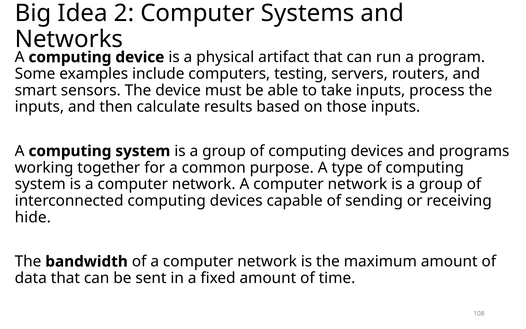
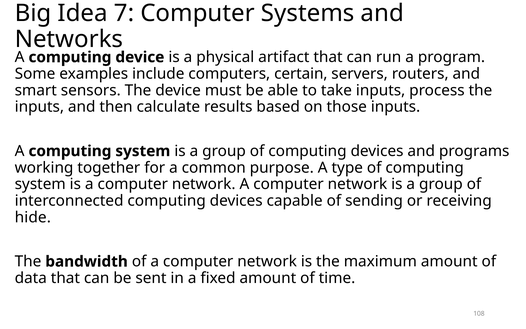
2: 2 -> 7
testing: testing -> certain
